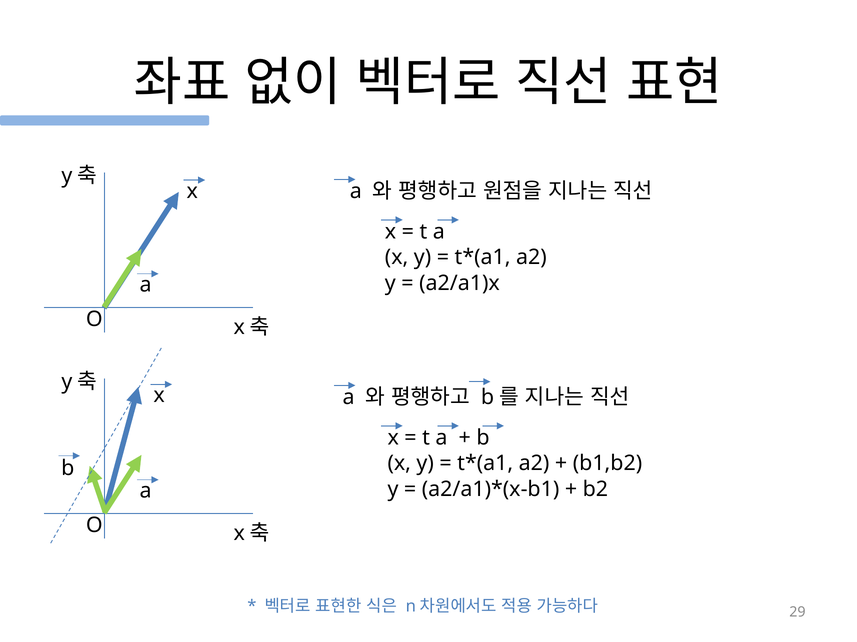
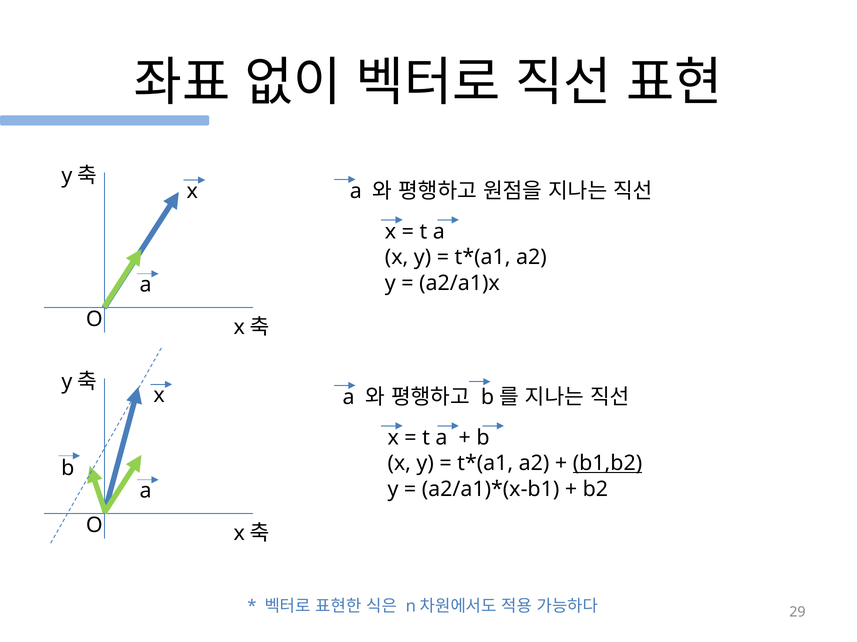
b1,b2 underline: none -> present
